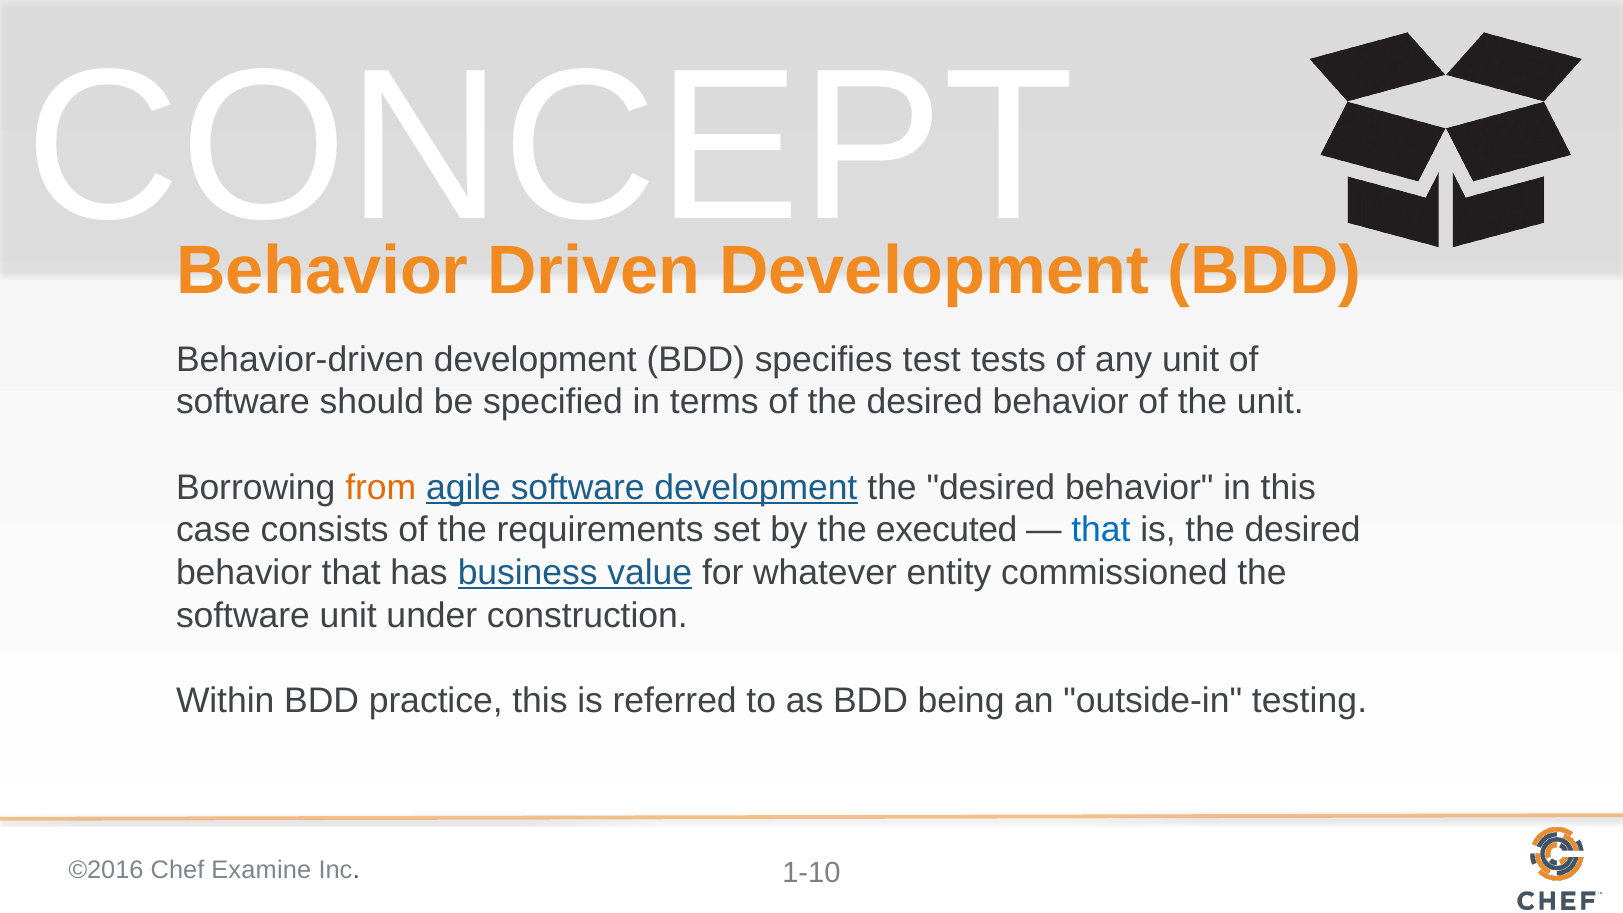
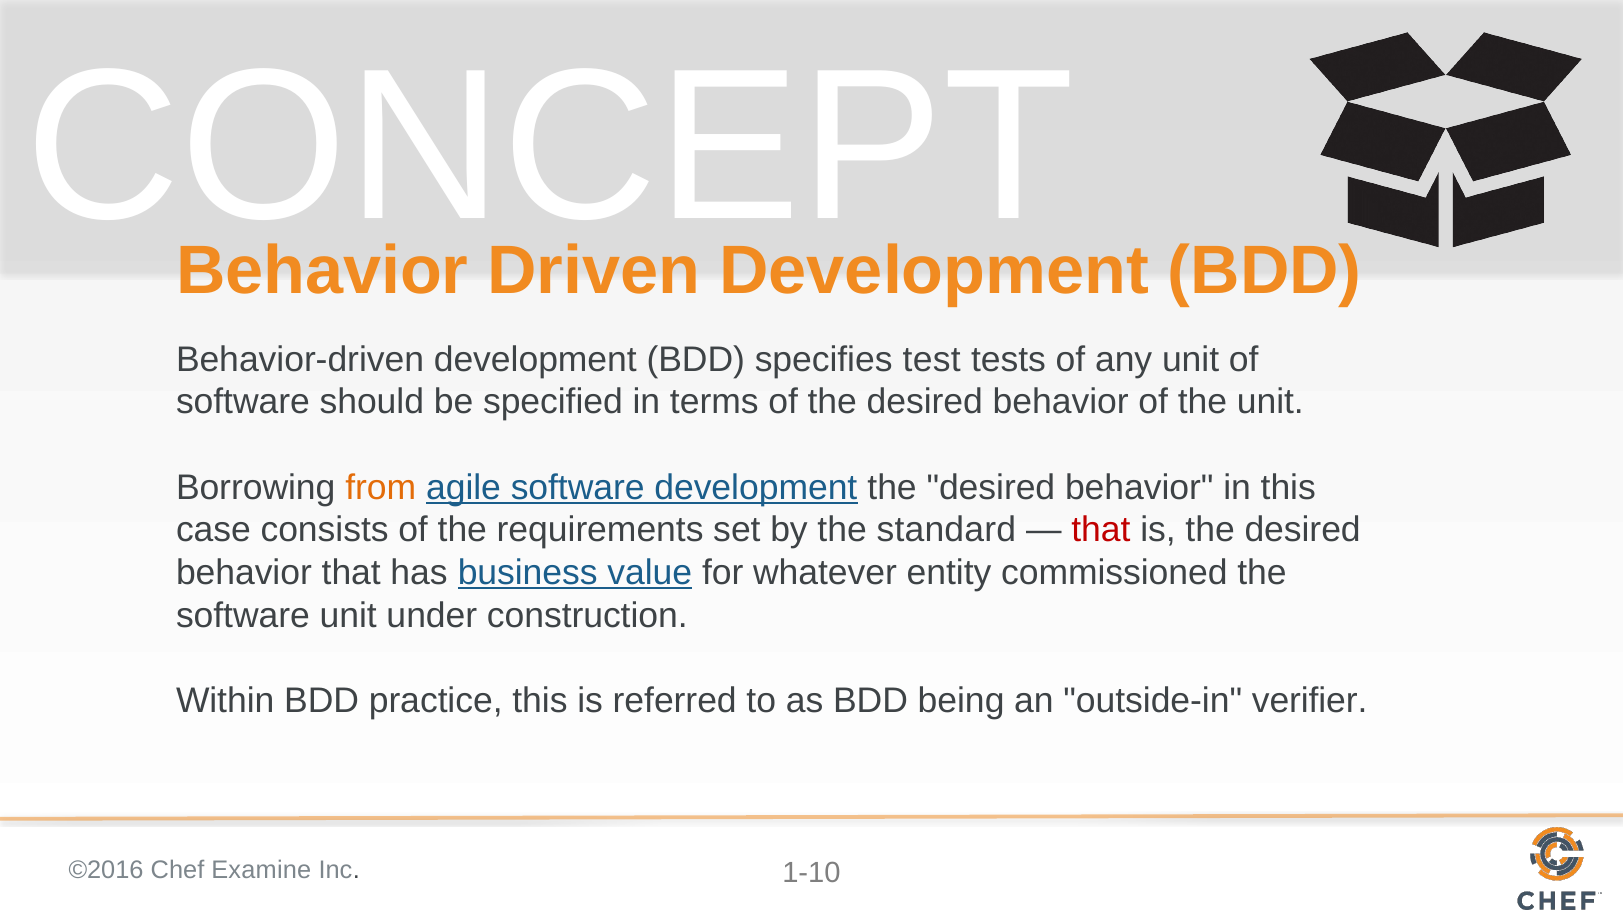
executed: executed -> standard
that at (1101, 530) colour: blue -> red
testing: testing -> verifier
